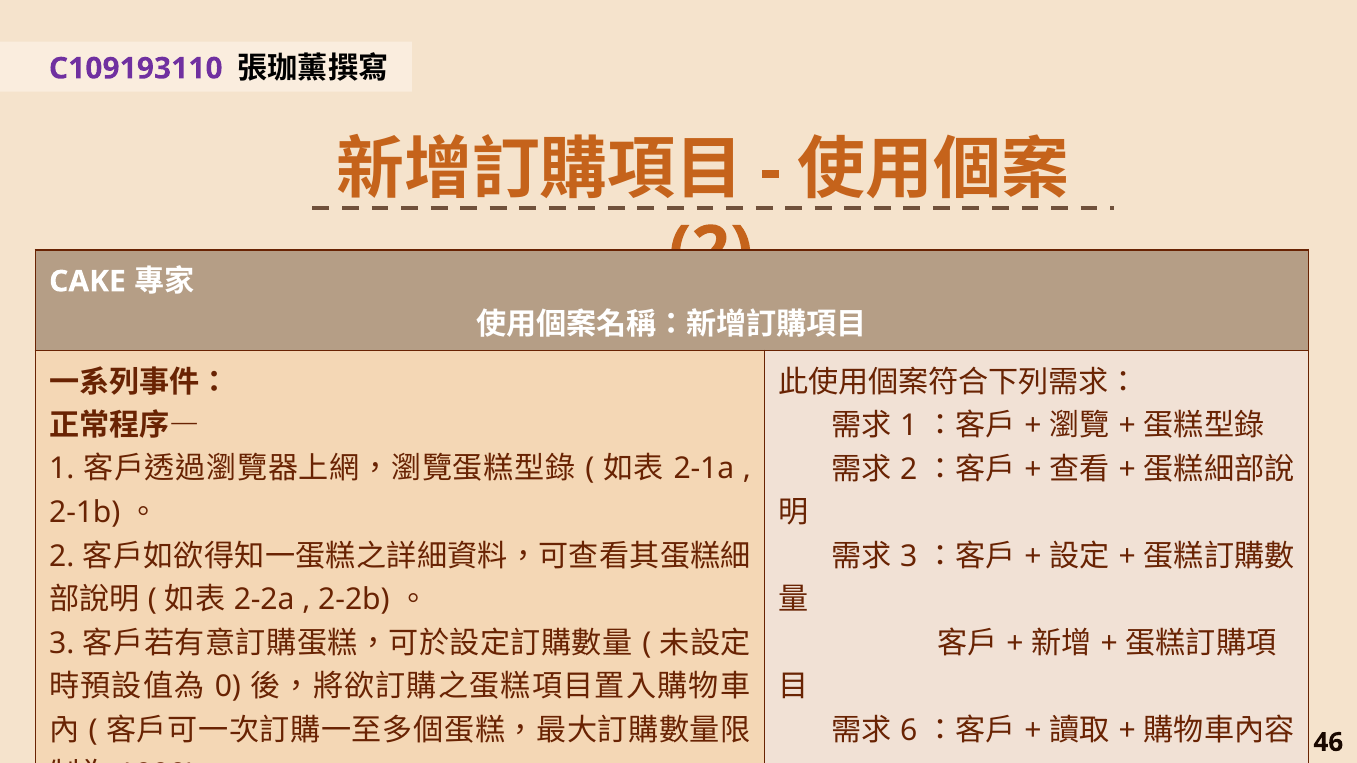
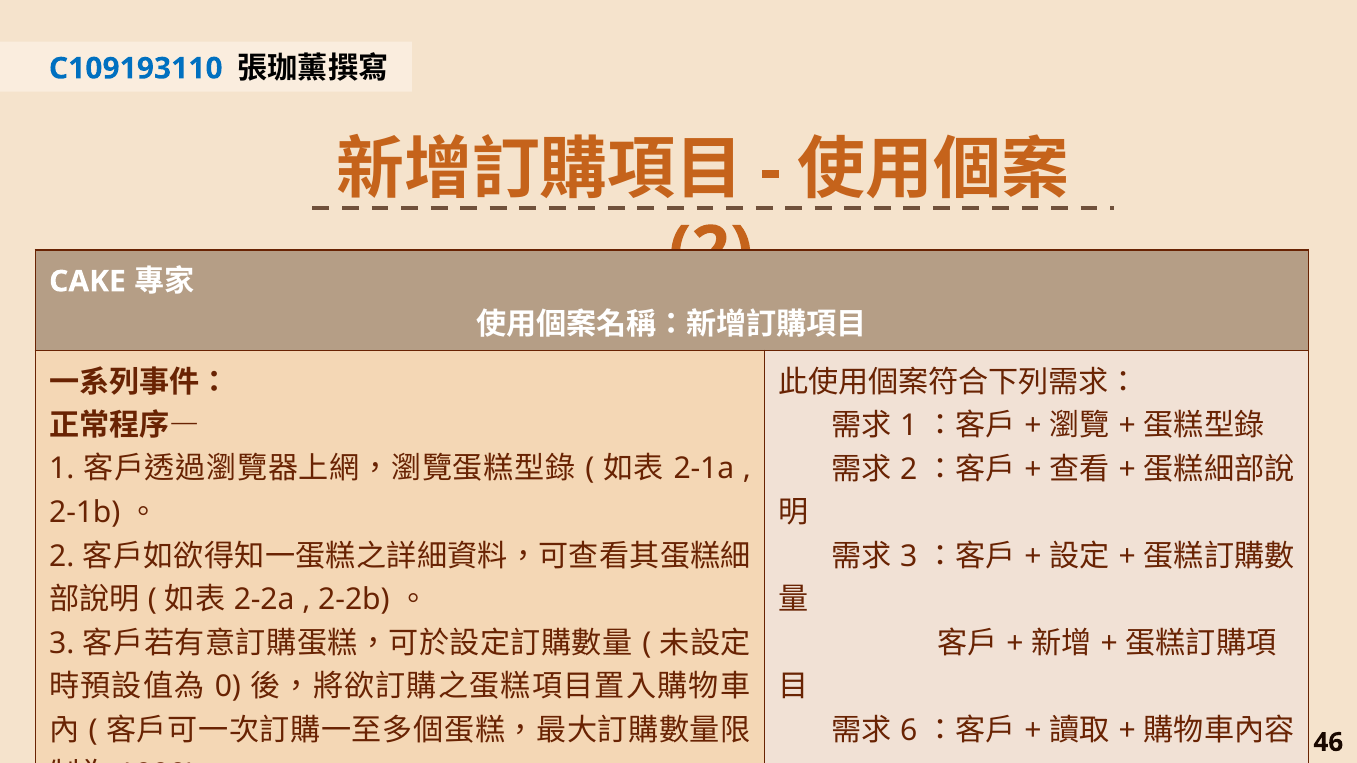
C109193110 colour: purple -> blue
